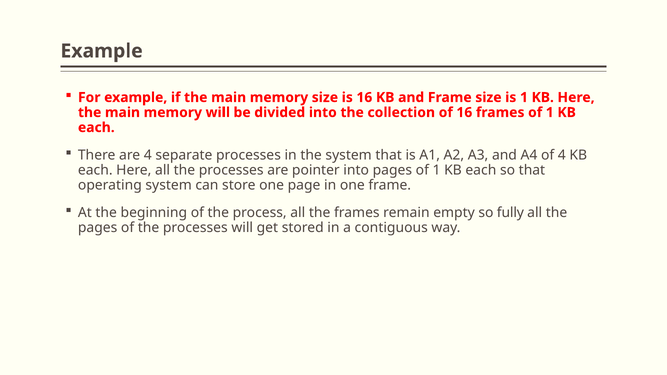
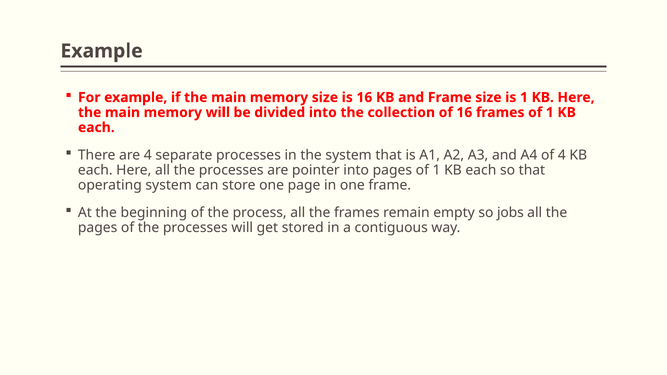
fully: fully -> jobs
